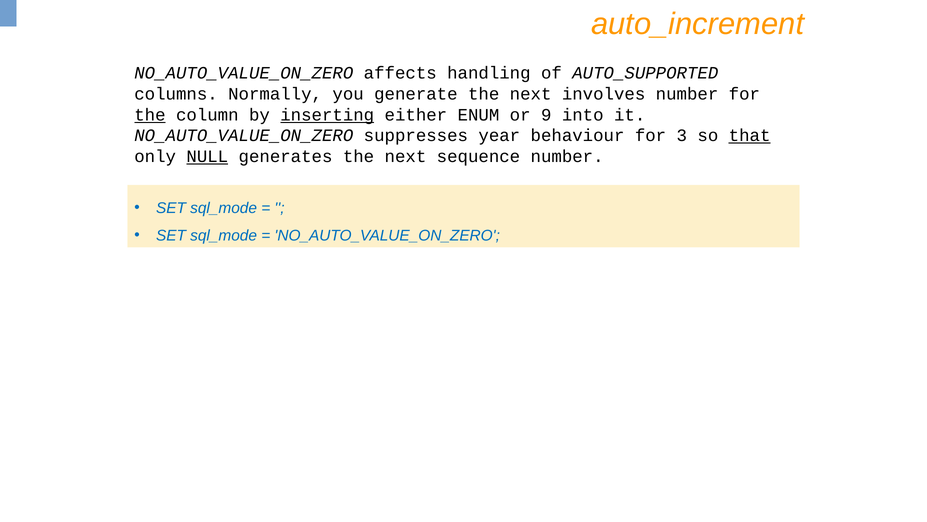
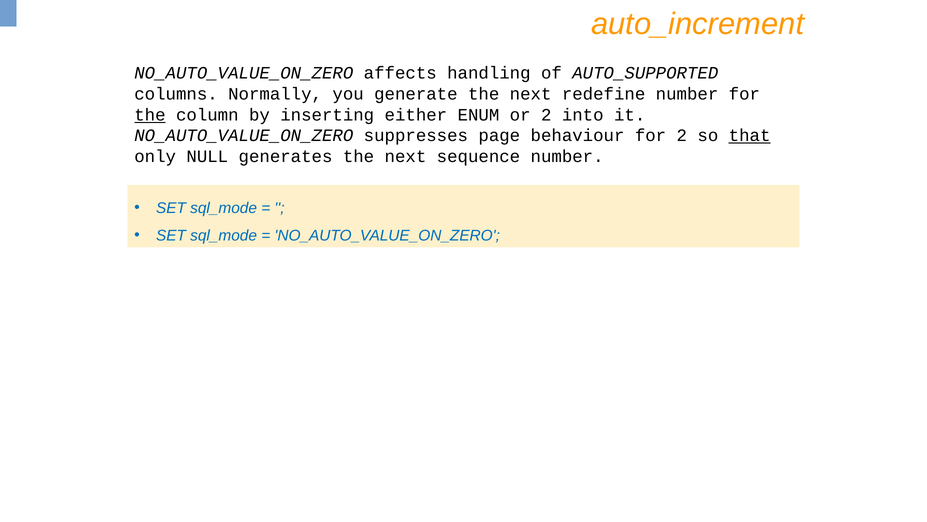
involves: involves -> redefine
inserting underline: present -> none
or 9: 9 -> 2
year: year -> page
for 3: 3 -> 2
NULL underline: present -> none
